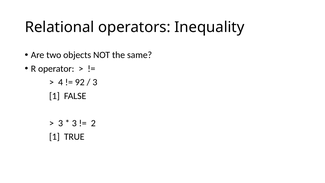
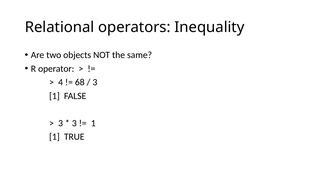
92: 92 -> 68
2 at (93, 123): 2 -> 1
